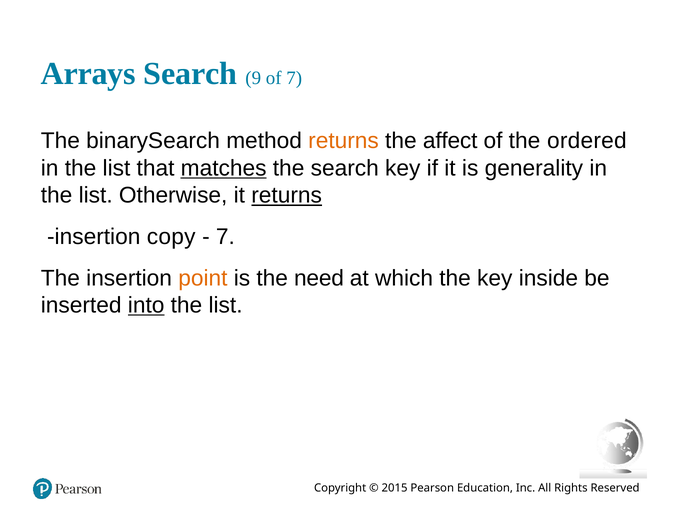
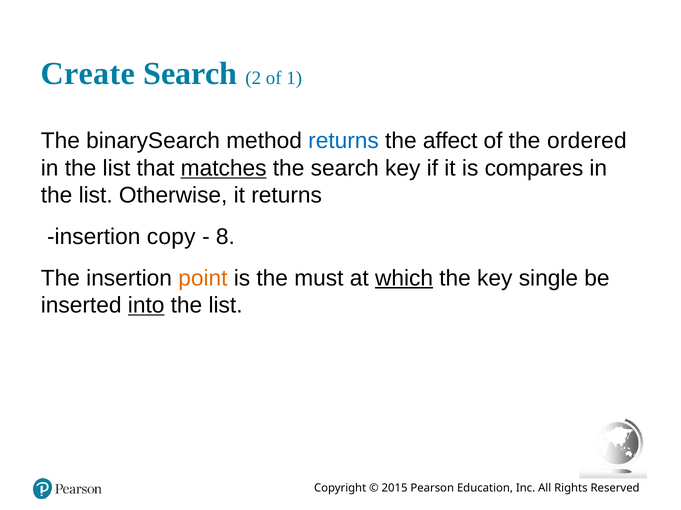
Arrays: Arrays -> Create
9: 9 -> 2
of 7: 7 -> 1
returns at (344, 141) colour: orange -> blue
generality: generality -> compares
returns at (287, 196) underline: present -> none
7 at (225, 237): 7 -> 8
need: need -> must
which underline: none -> present
inside: inside -> single
